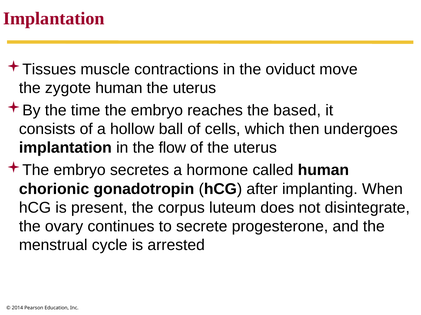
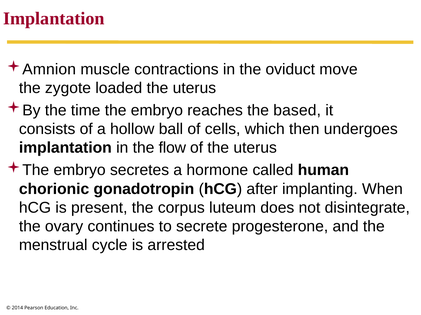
Tissues: Tissues -> Amnion
zygote human: human -> loaded
